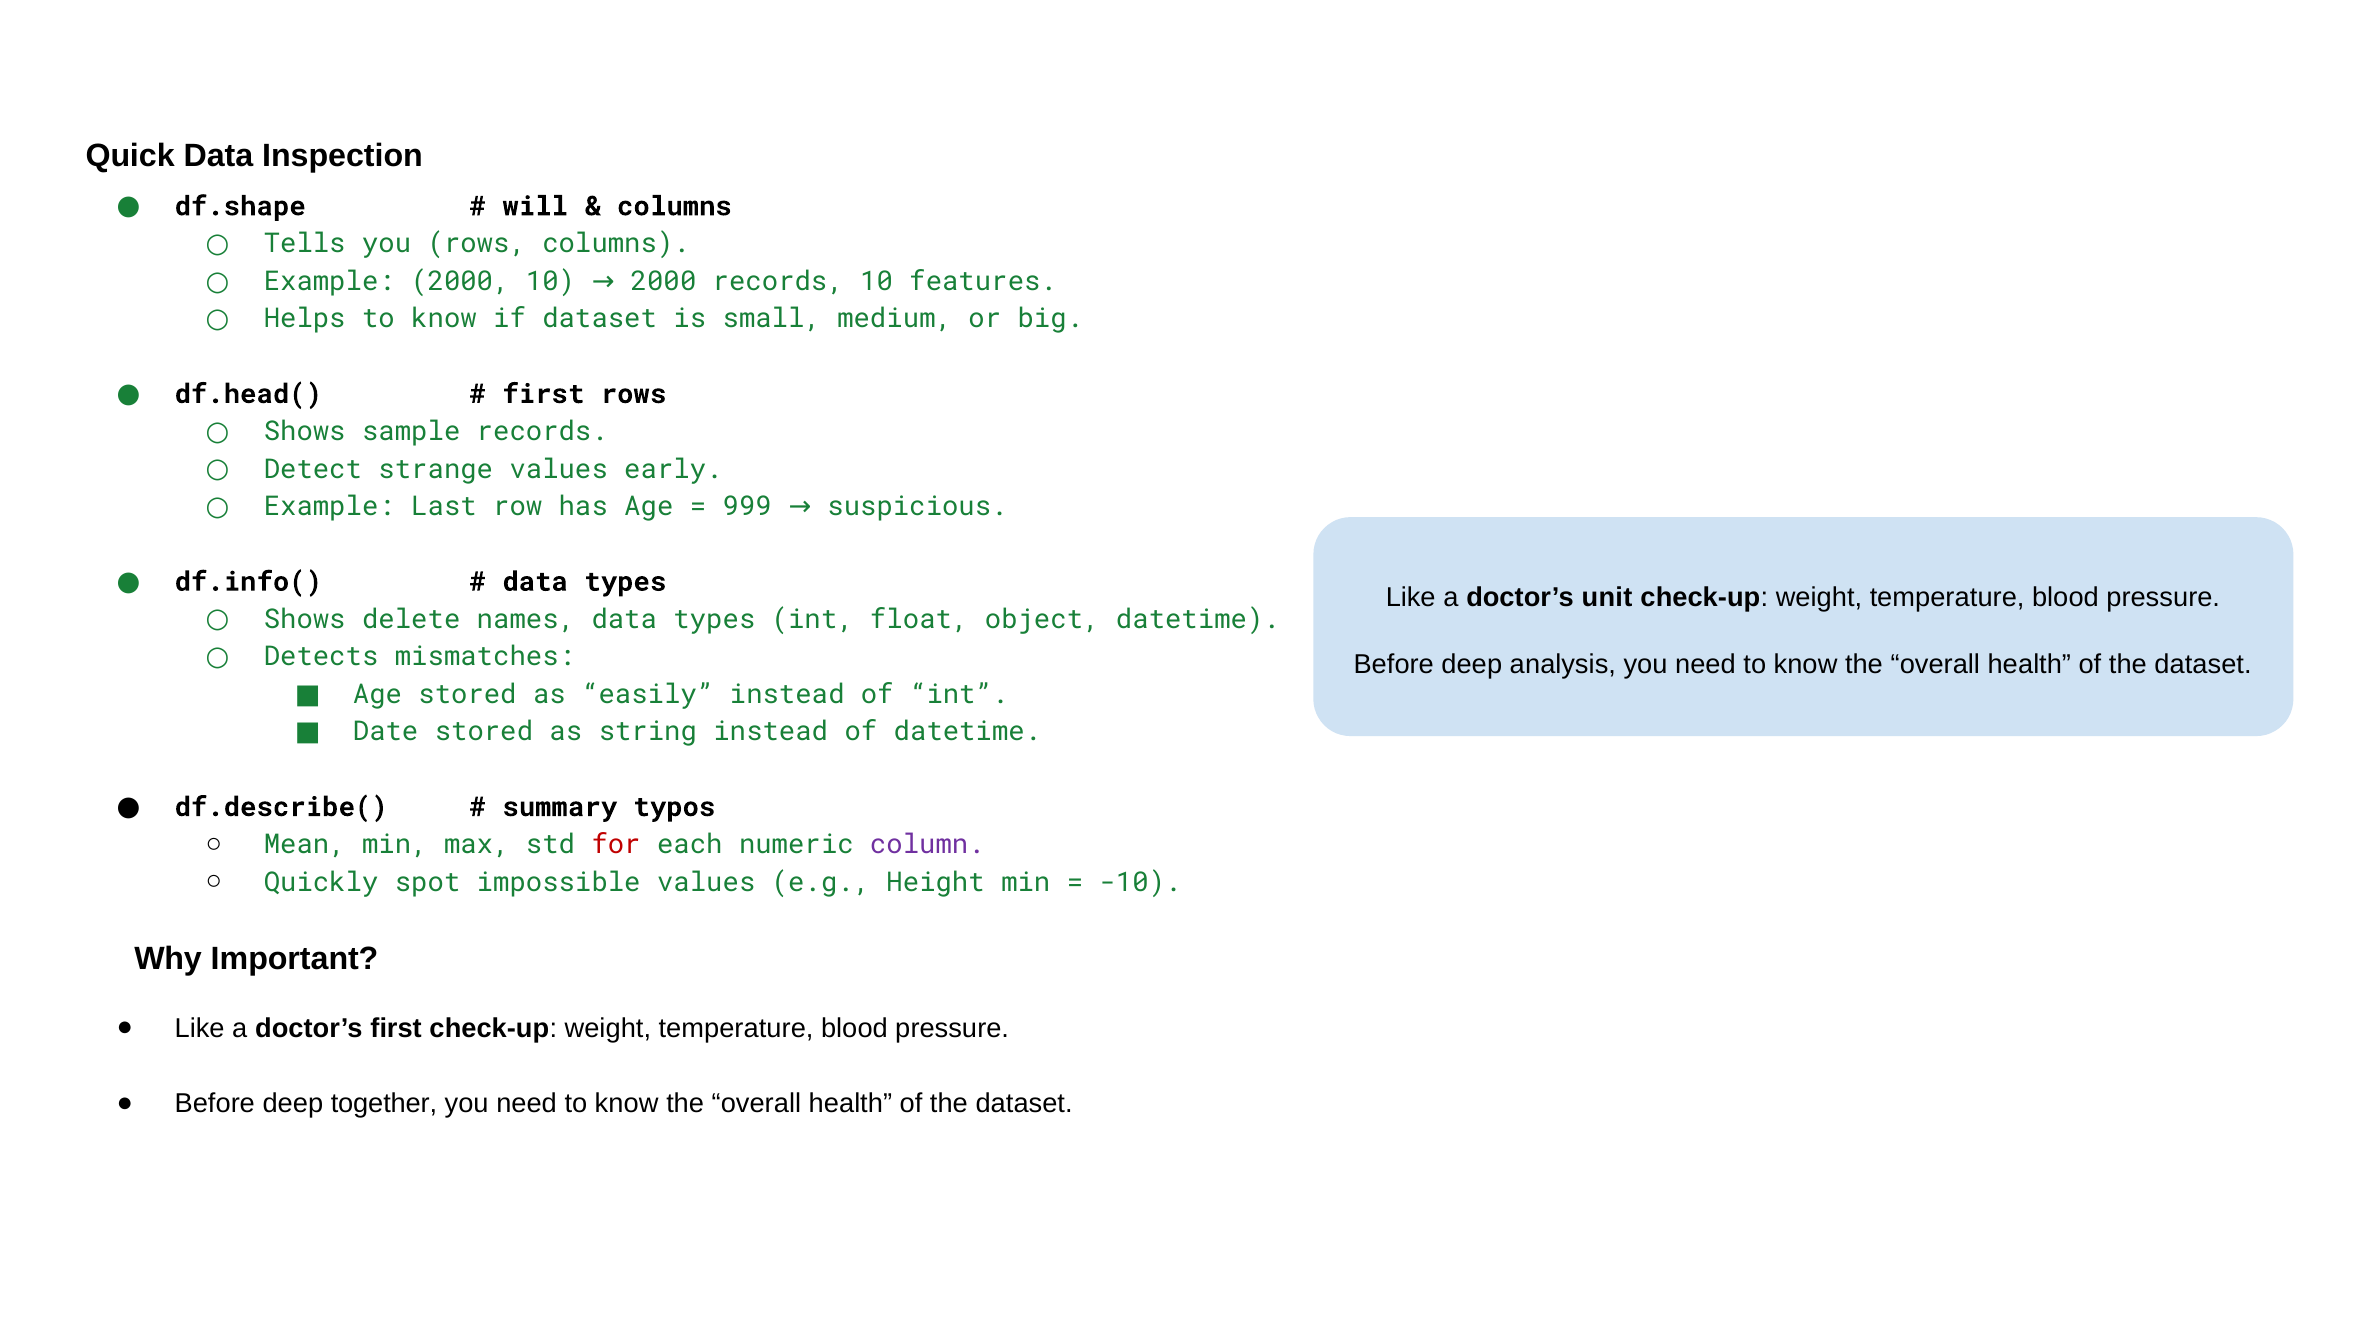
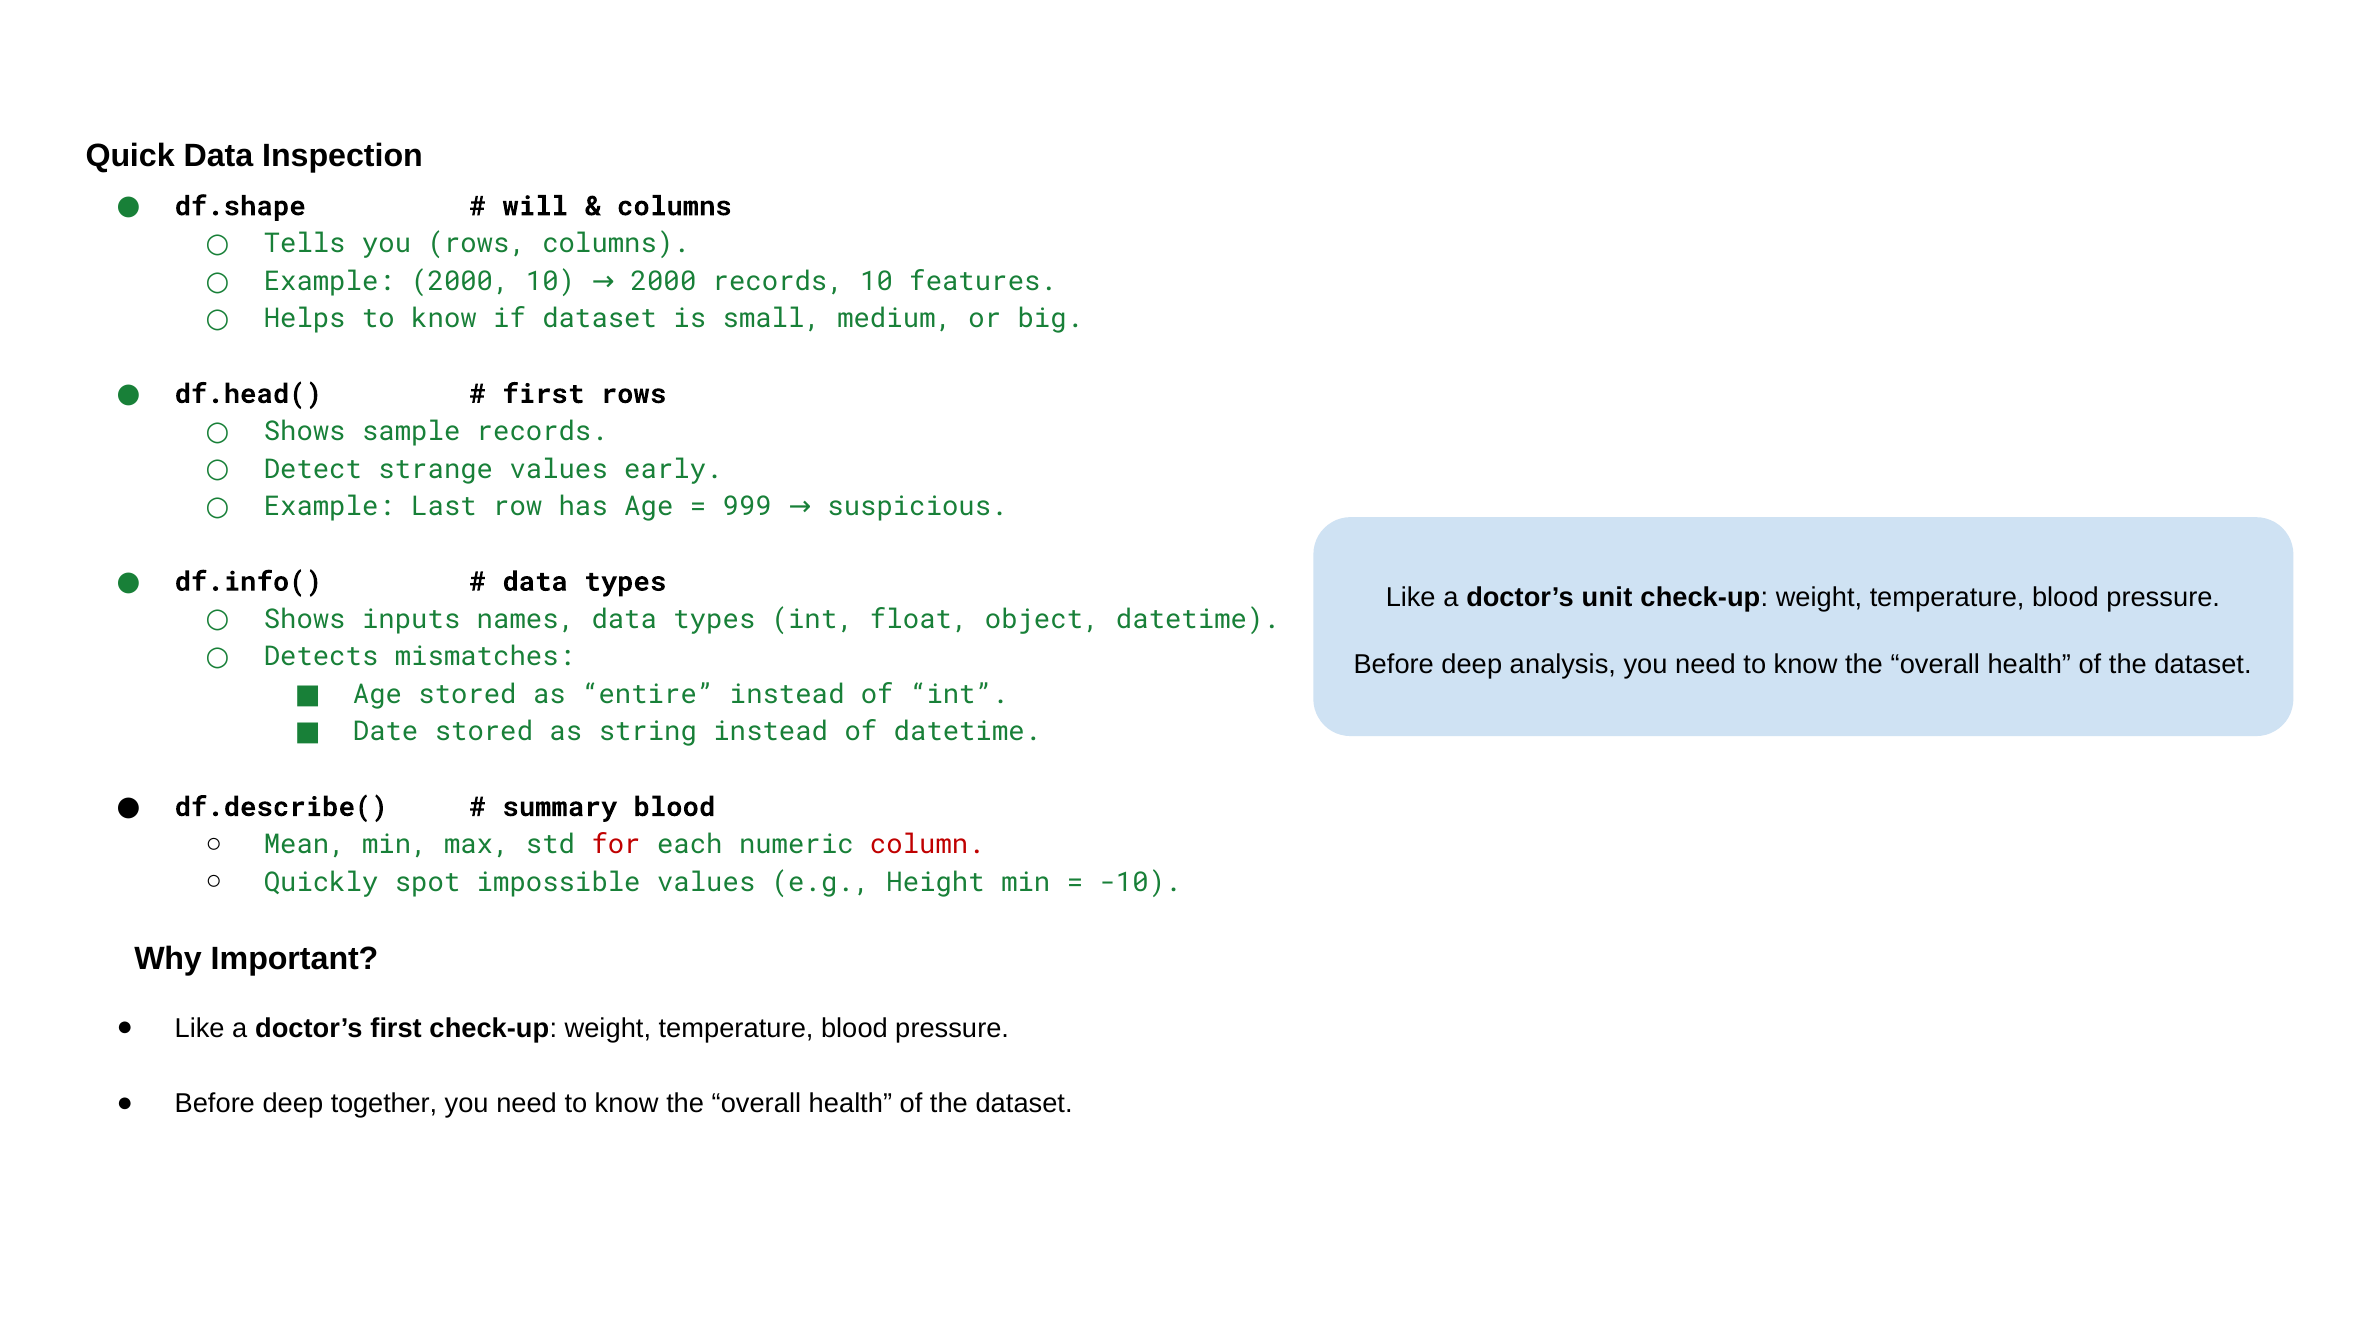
delete: delete -> inputs
easily: easily -> entire
summary typos: typos -> blood
column colour: purple -> red
